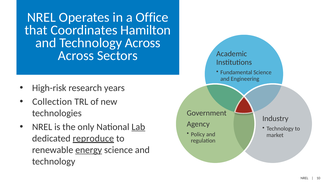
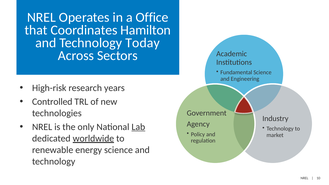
Technology Across: Across -> Today
Collection: Collection -> Controlled
reproduce: reproduce -> worldwide
energy underline: present -> none
